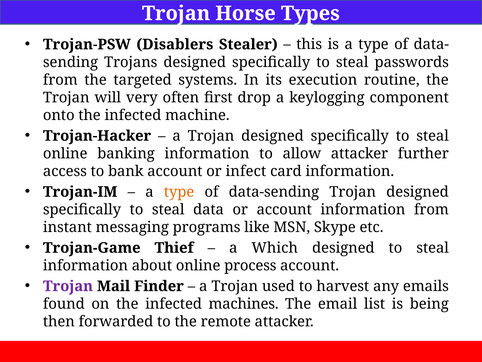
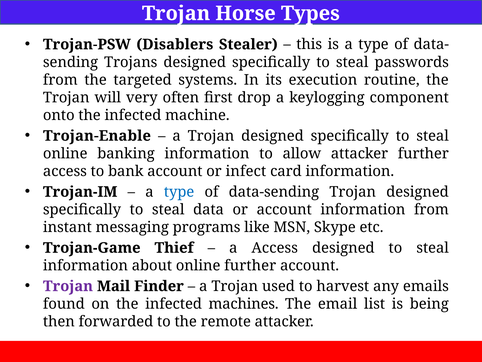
Trojan-Hacker: Trojan-Hacker -> Trojan-Enable
type at (179, 192) colour: orange -> blue
a Which: Which -> Access
online process: process -> further
